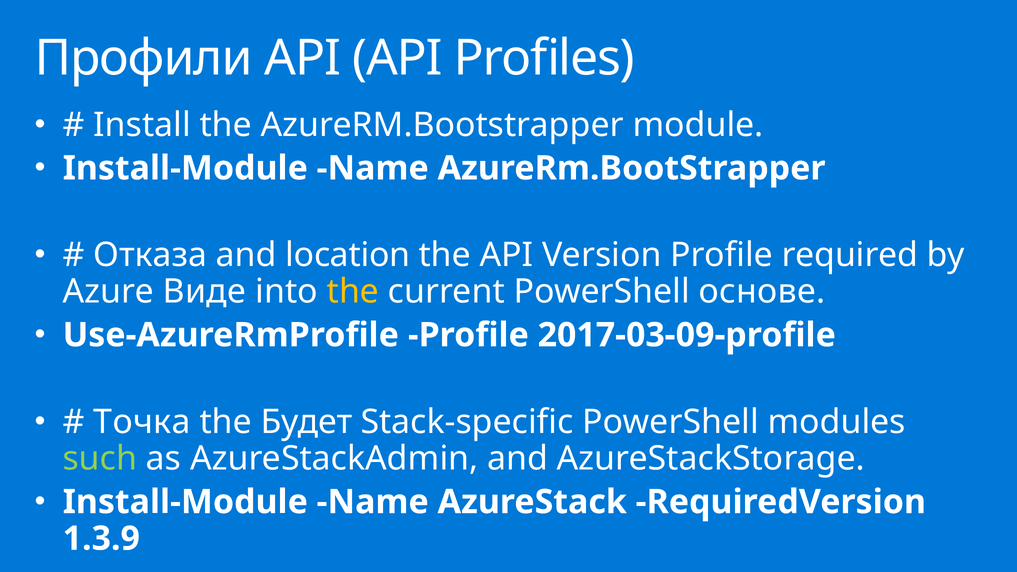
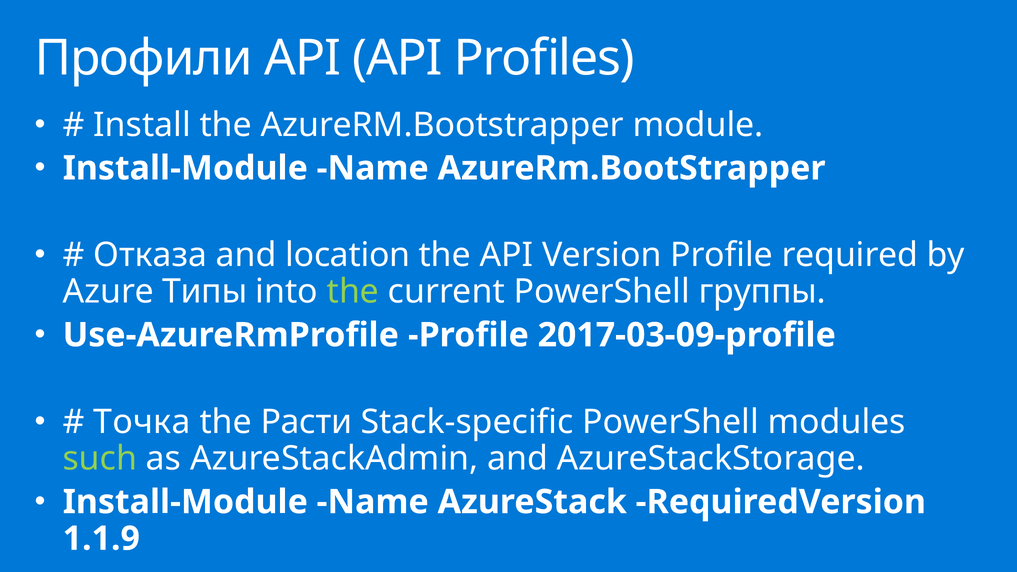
Виде: Виде -> Типы
the at (353, 292) colour: yellow -> light green
основе: основе -> группы
Будет: Будет -> Расти
1.3.9: 1.3.9 -> 1.1.9
